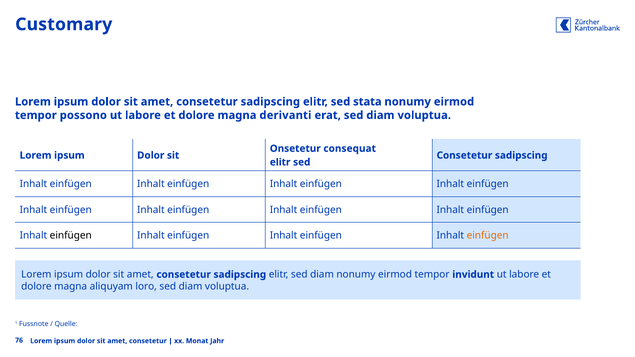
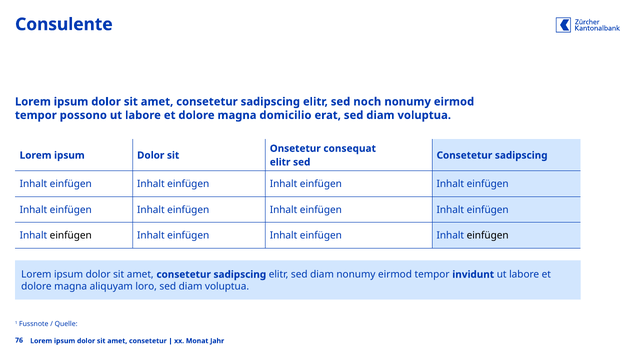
Customary: Customary -> Consulente
stata: stata -> noch
derivanti: derivanti -> domicilio
einfügen at (488, 236) colour: orange -> black
